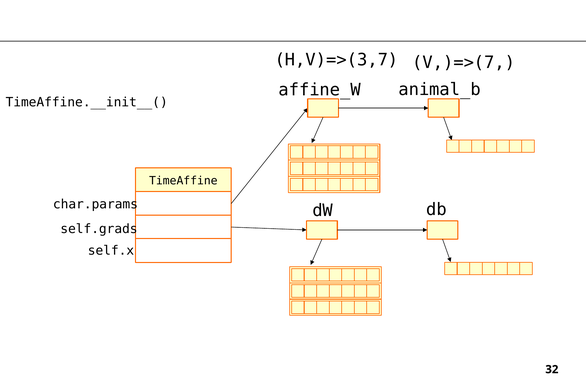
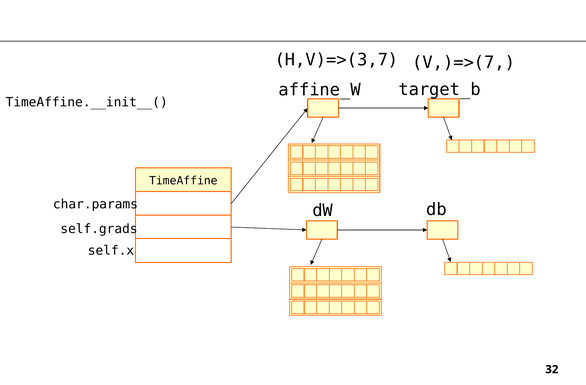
animal_b: animal_b -> target_b
